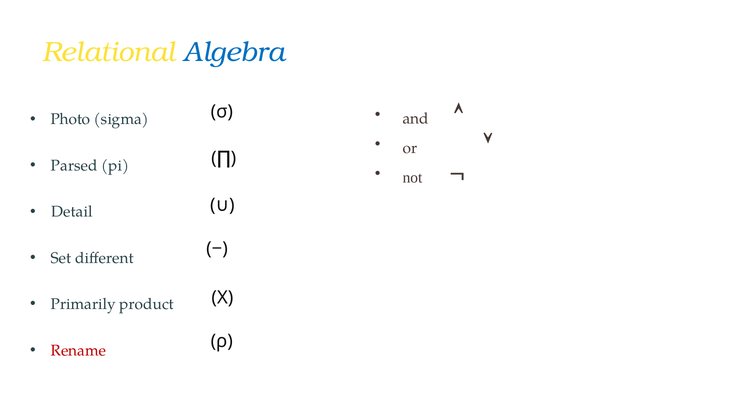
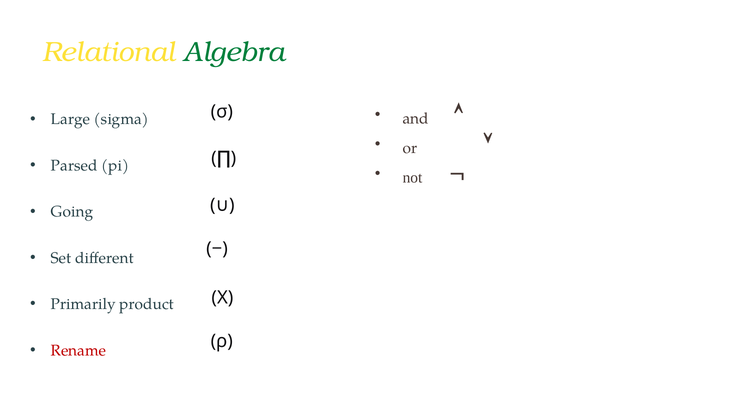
Algebra colour: blue -> green
Photo: Photo -> Large
Detail: Detail -> Going
